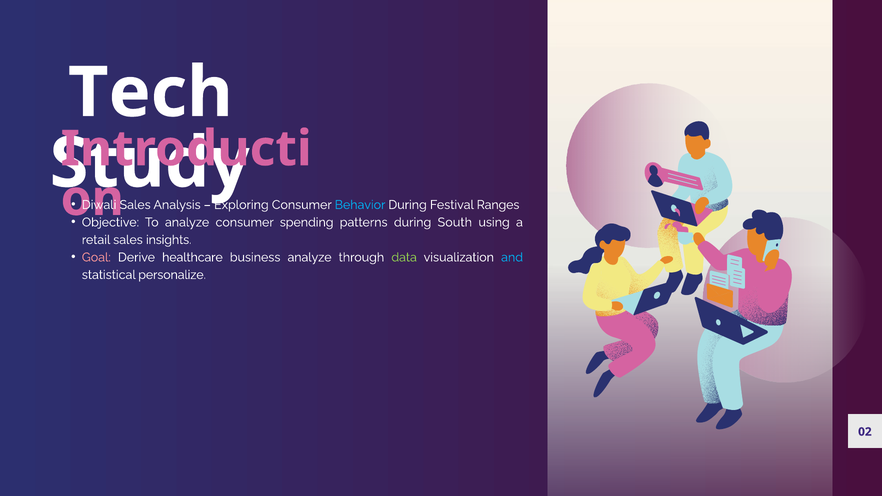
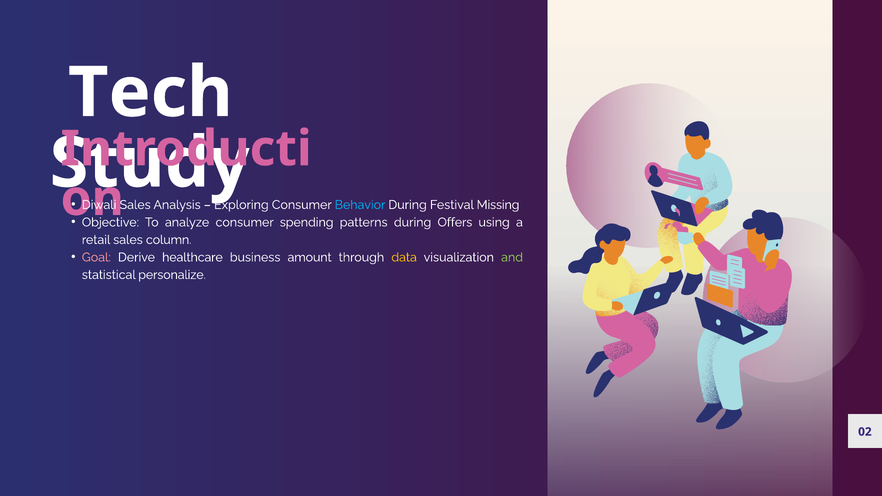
Ranges: Ranges -> Missing
South: South -> Offers
insights: insights -> column
business analyze: analyze -> amount
data colour: light green -> yellow
and colour: light blue -> light green
